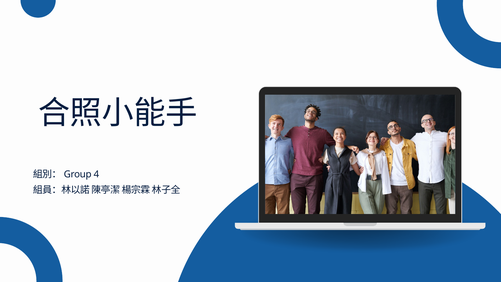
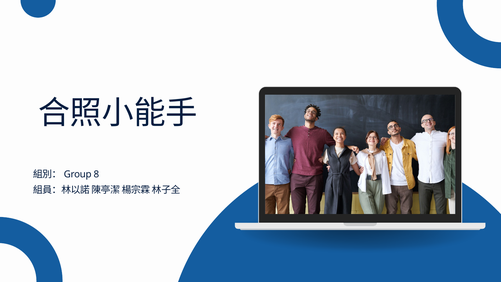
4: 4 -> 8
